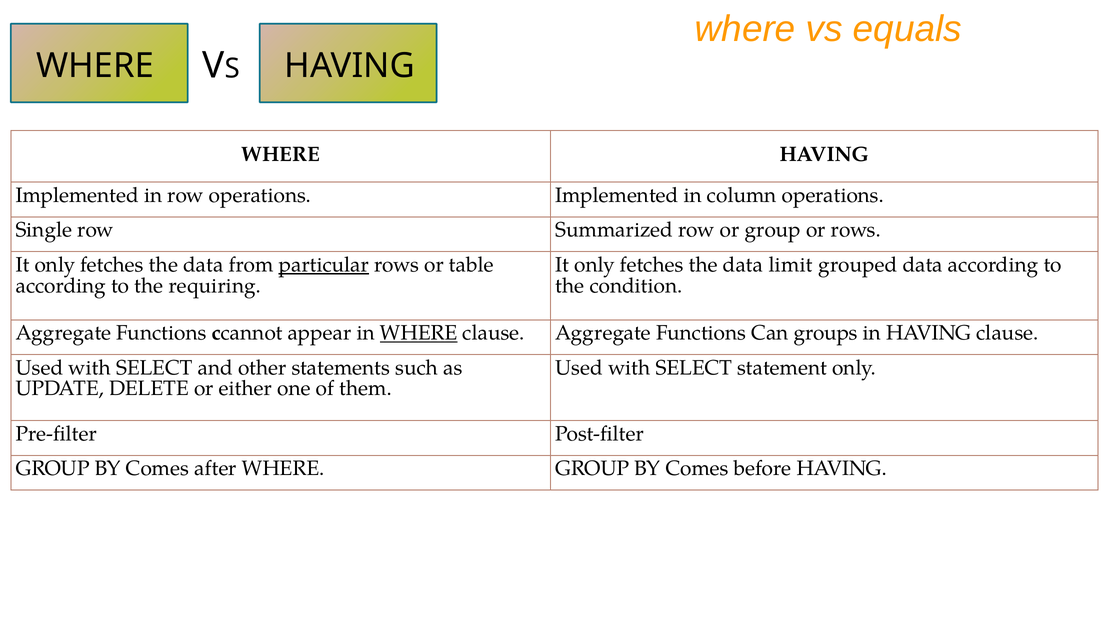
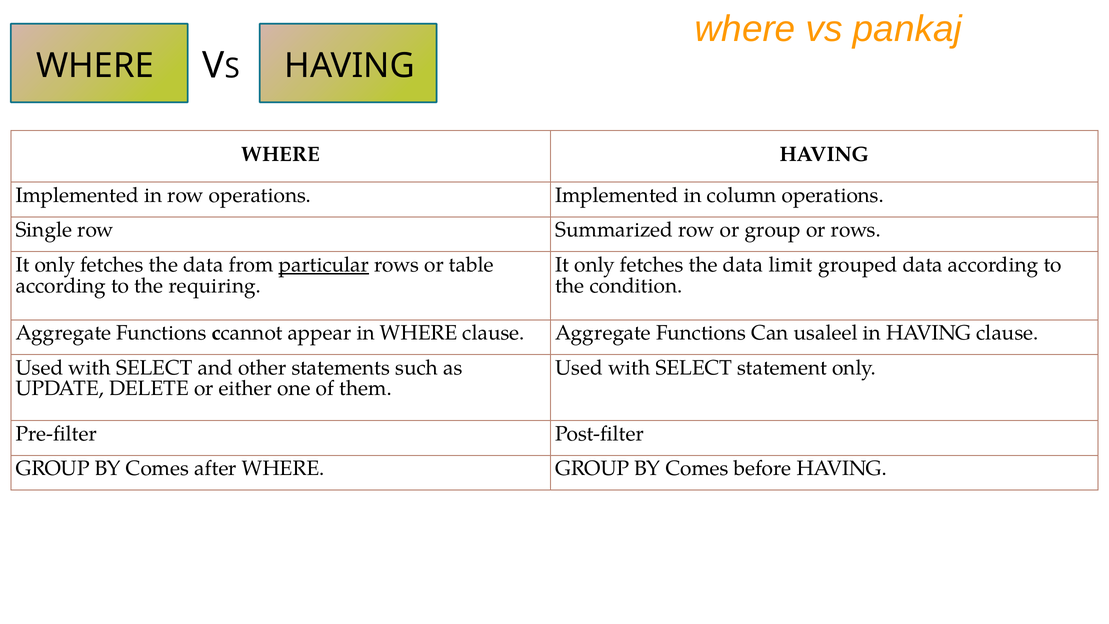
equals: equals -> pankaj
WHERE at (419, 333) underline: present -> none
groups: groups -> usaleel
